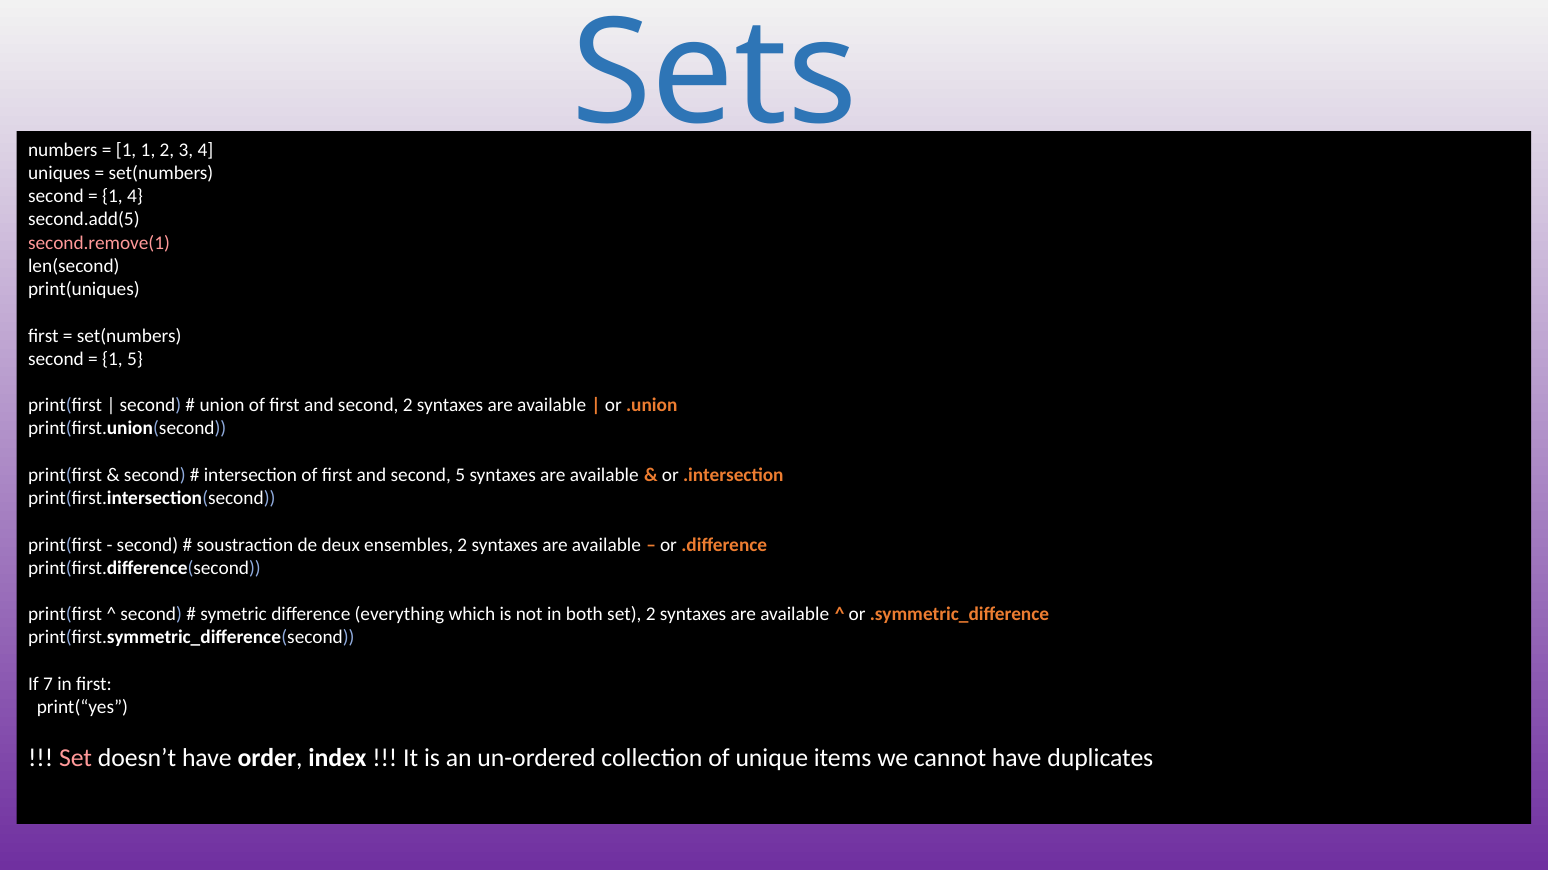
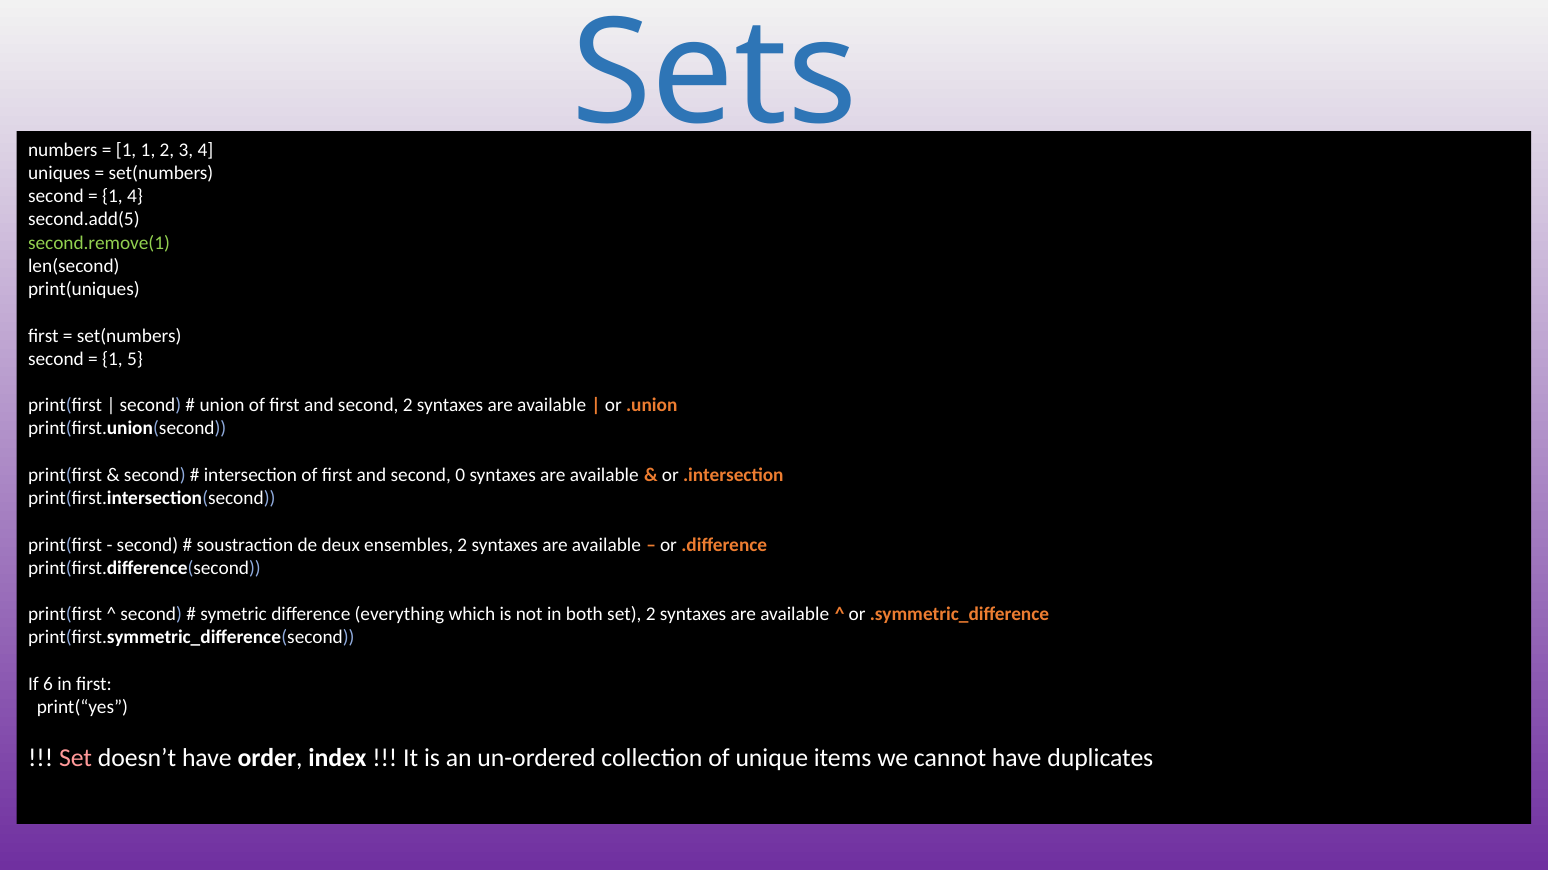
second.remove(1 colour: pink -> light green
second 5: 5 -> 0
7: 7 -> 6
